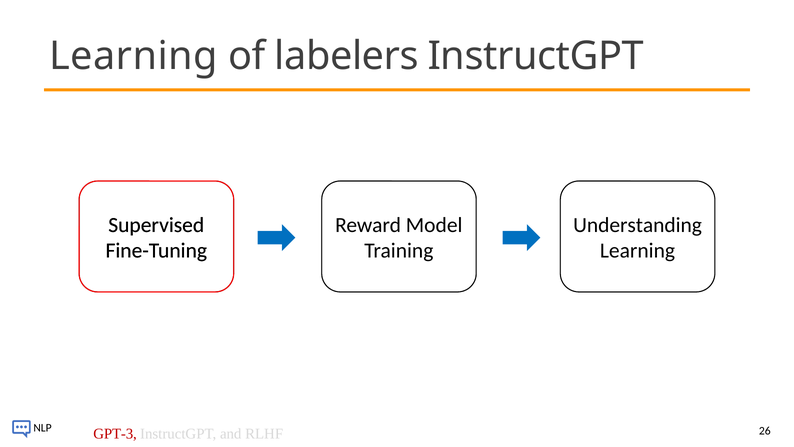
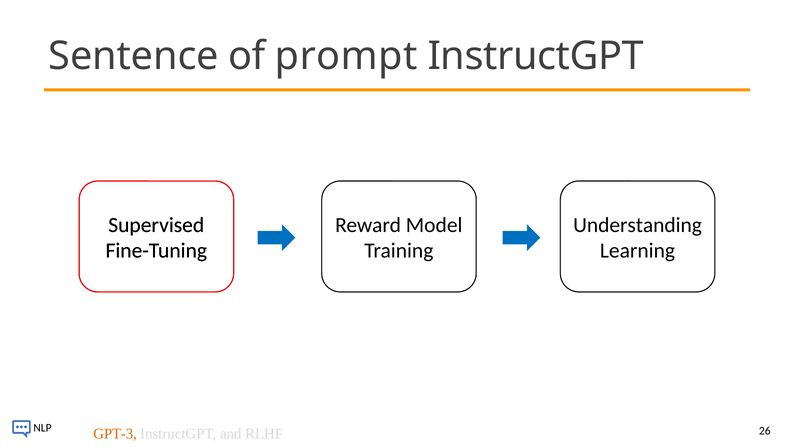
Learning at (133, 56): Learning -> Sentence
labelers: labelers -> prompt
GPT-3 colour: red -> orange
